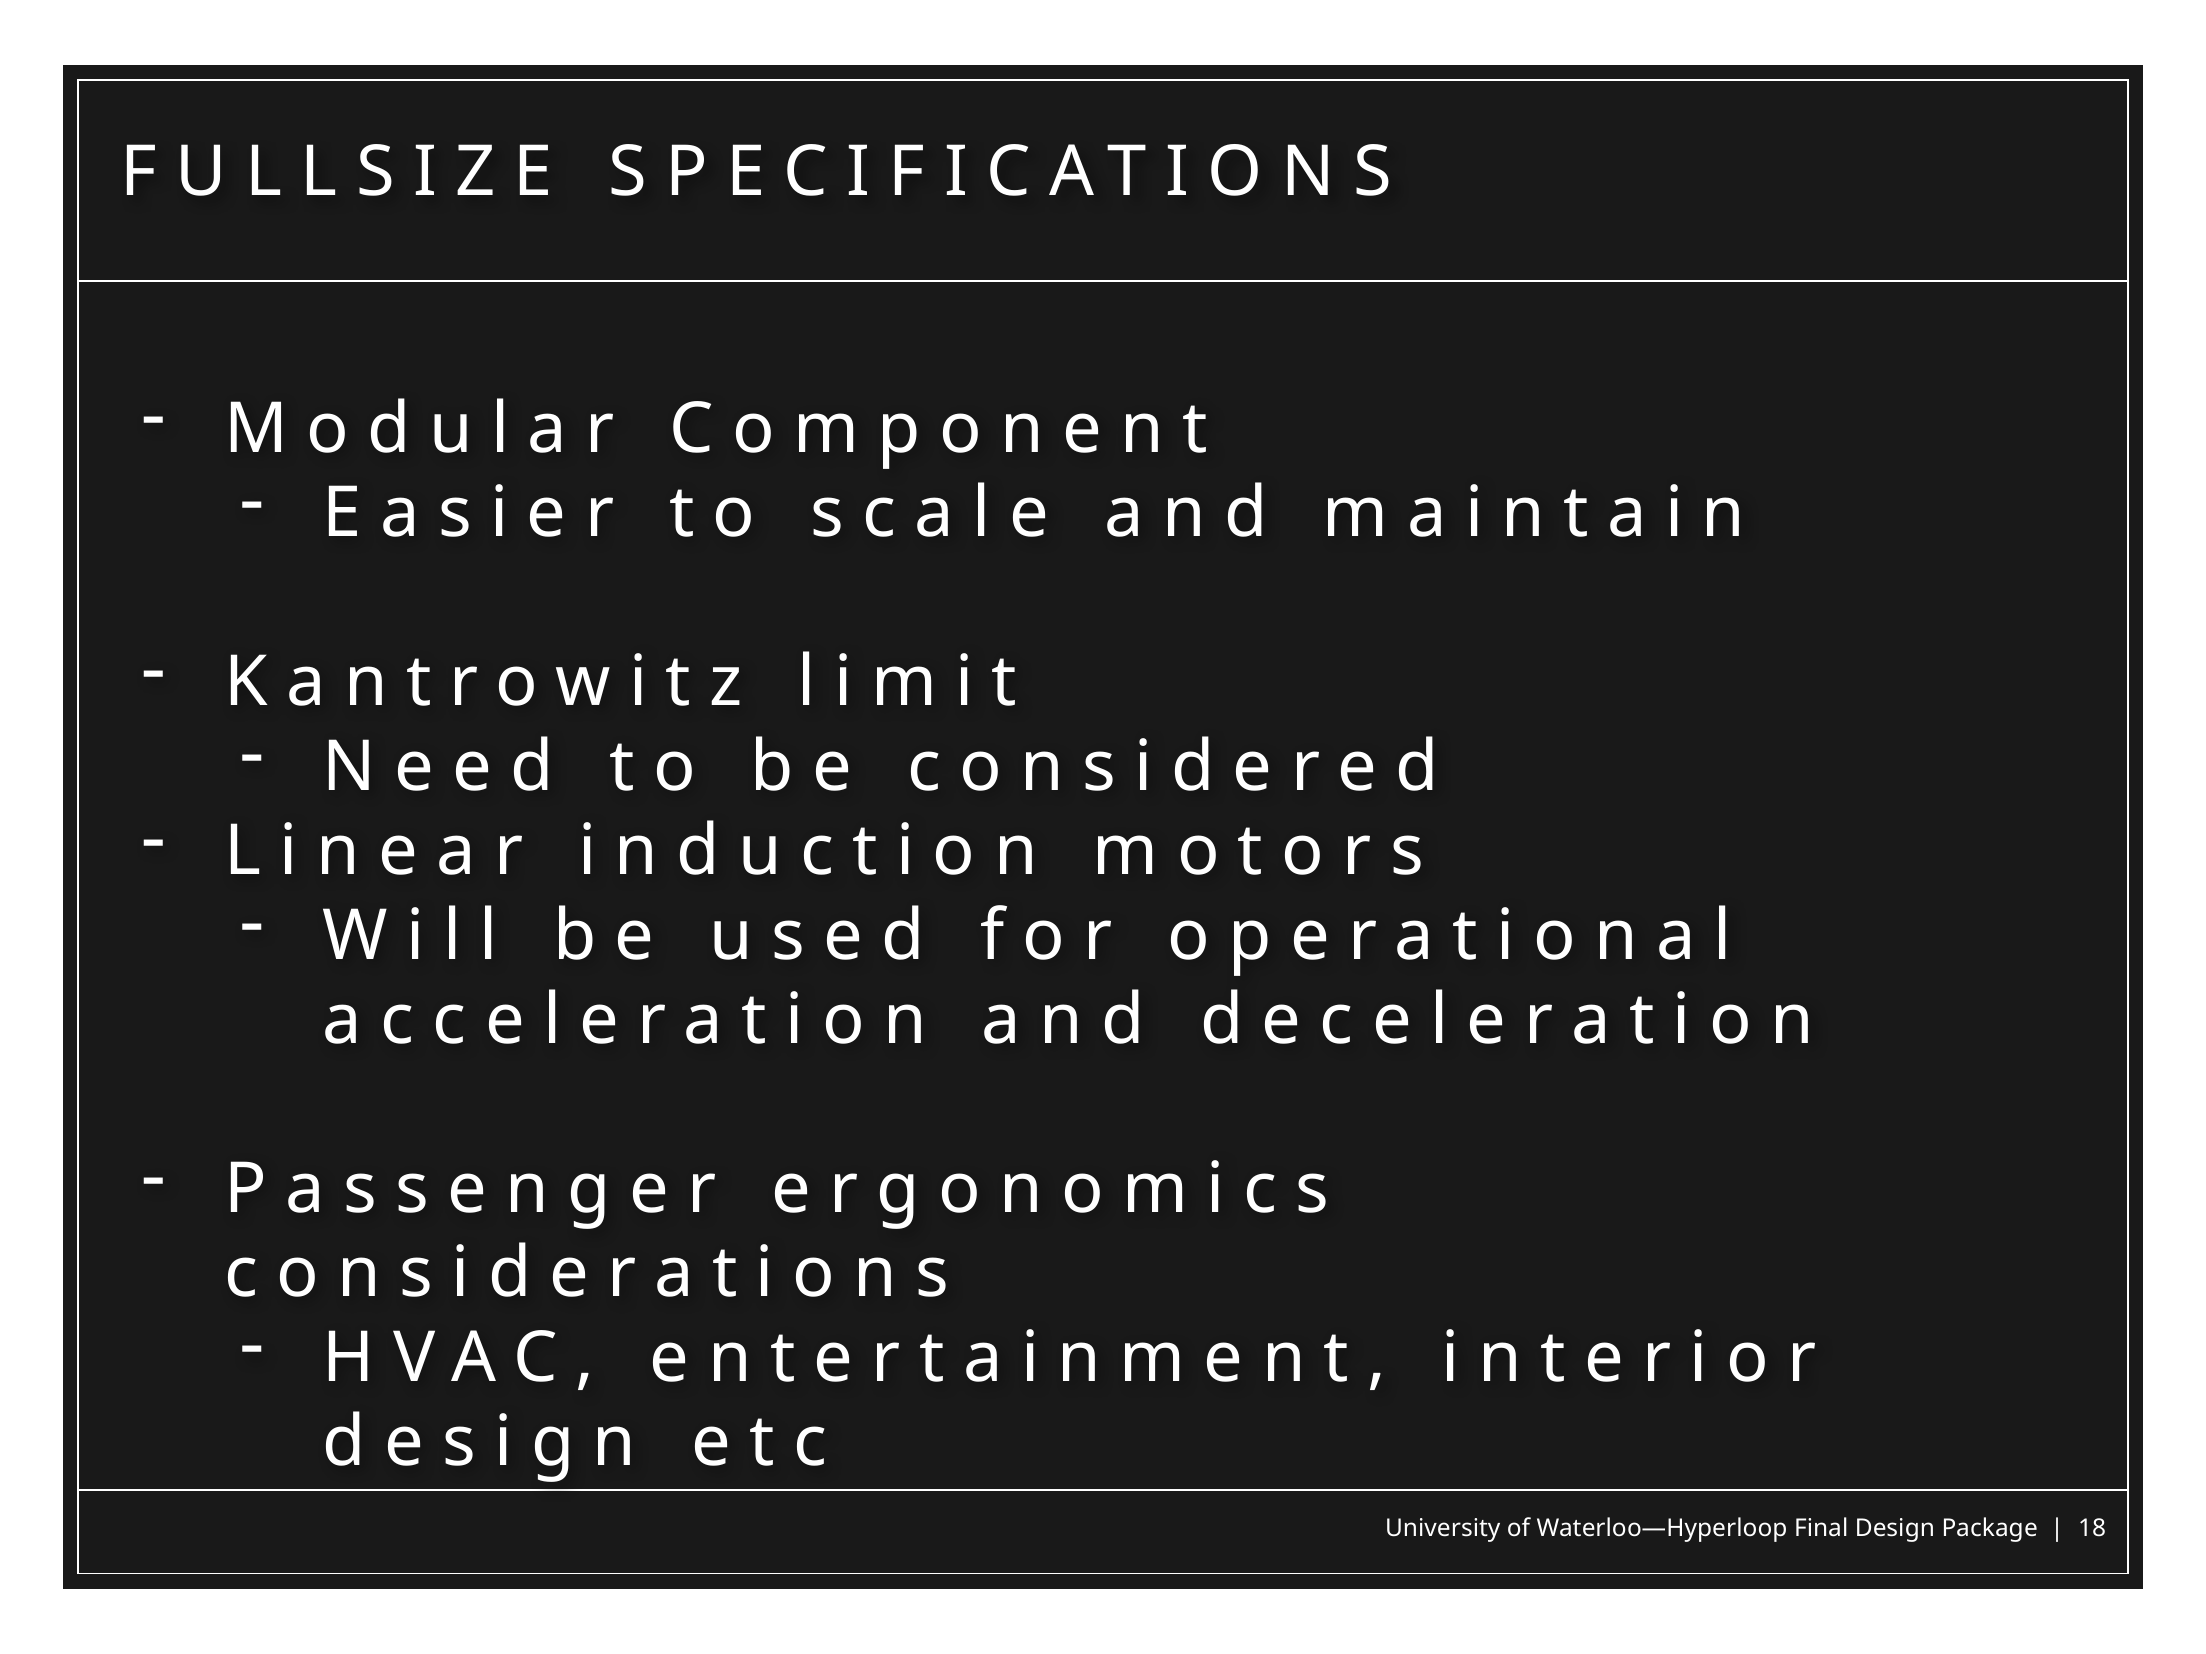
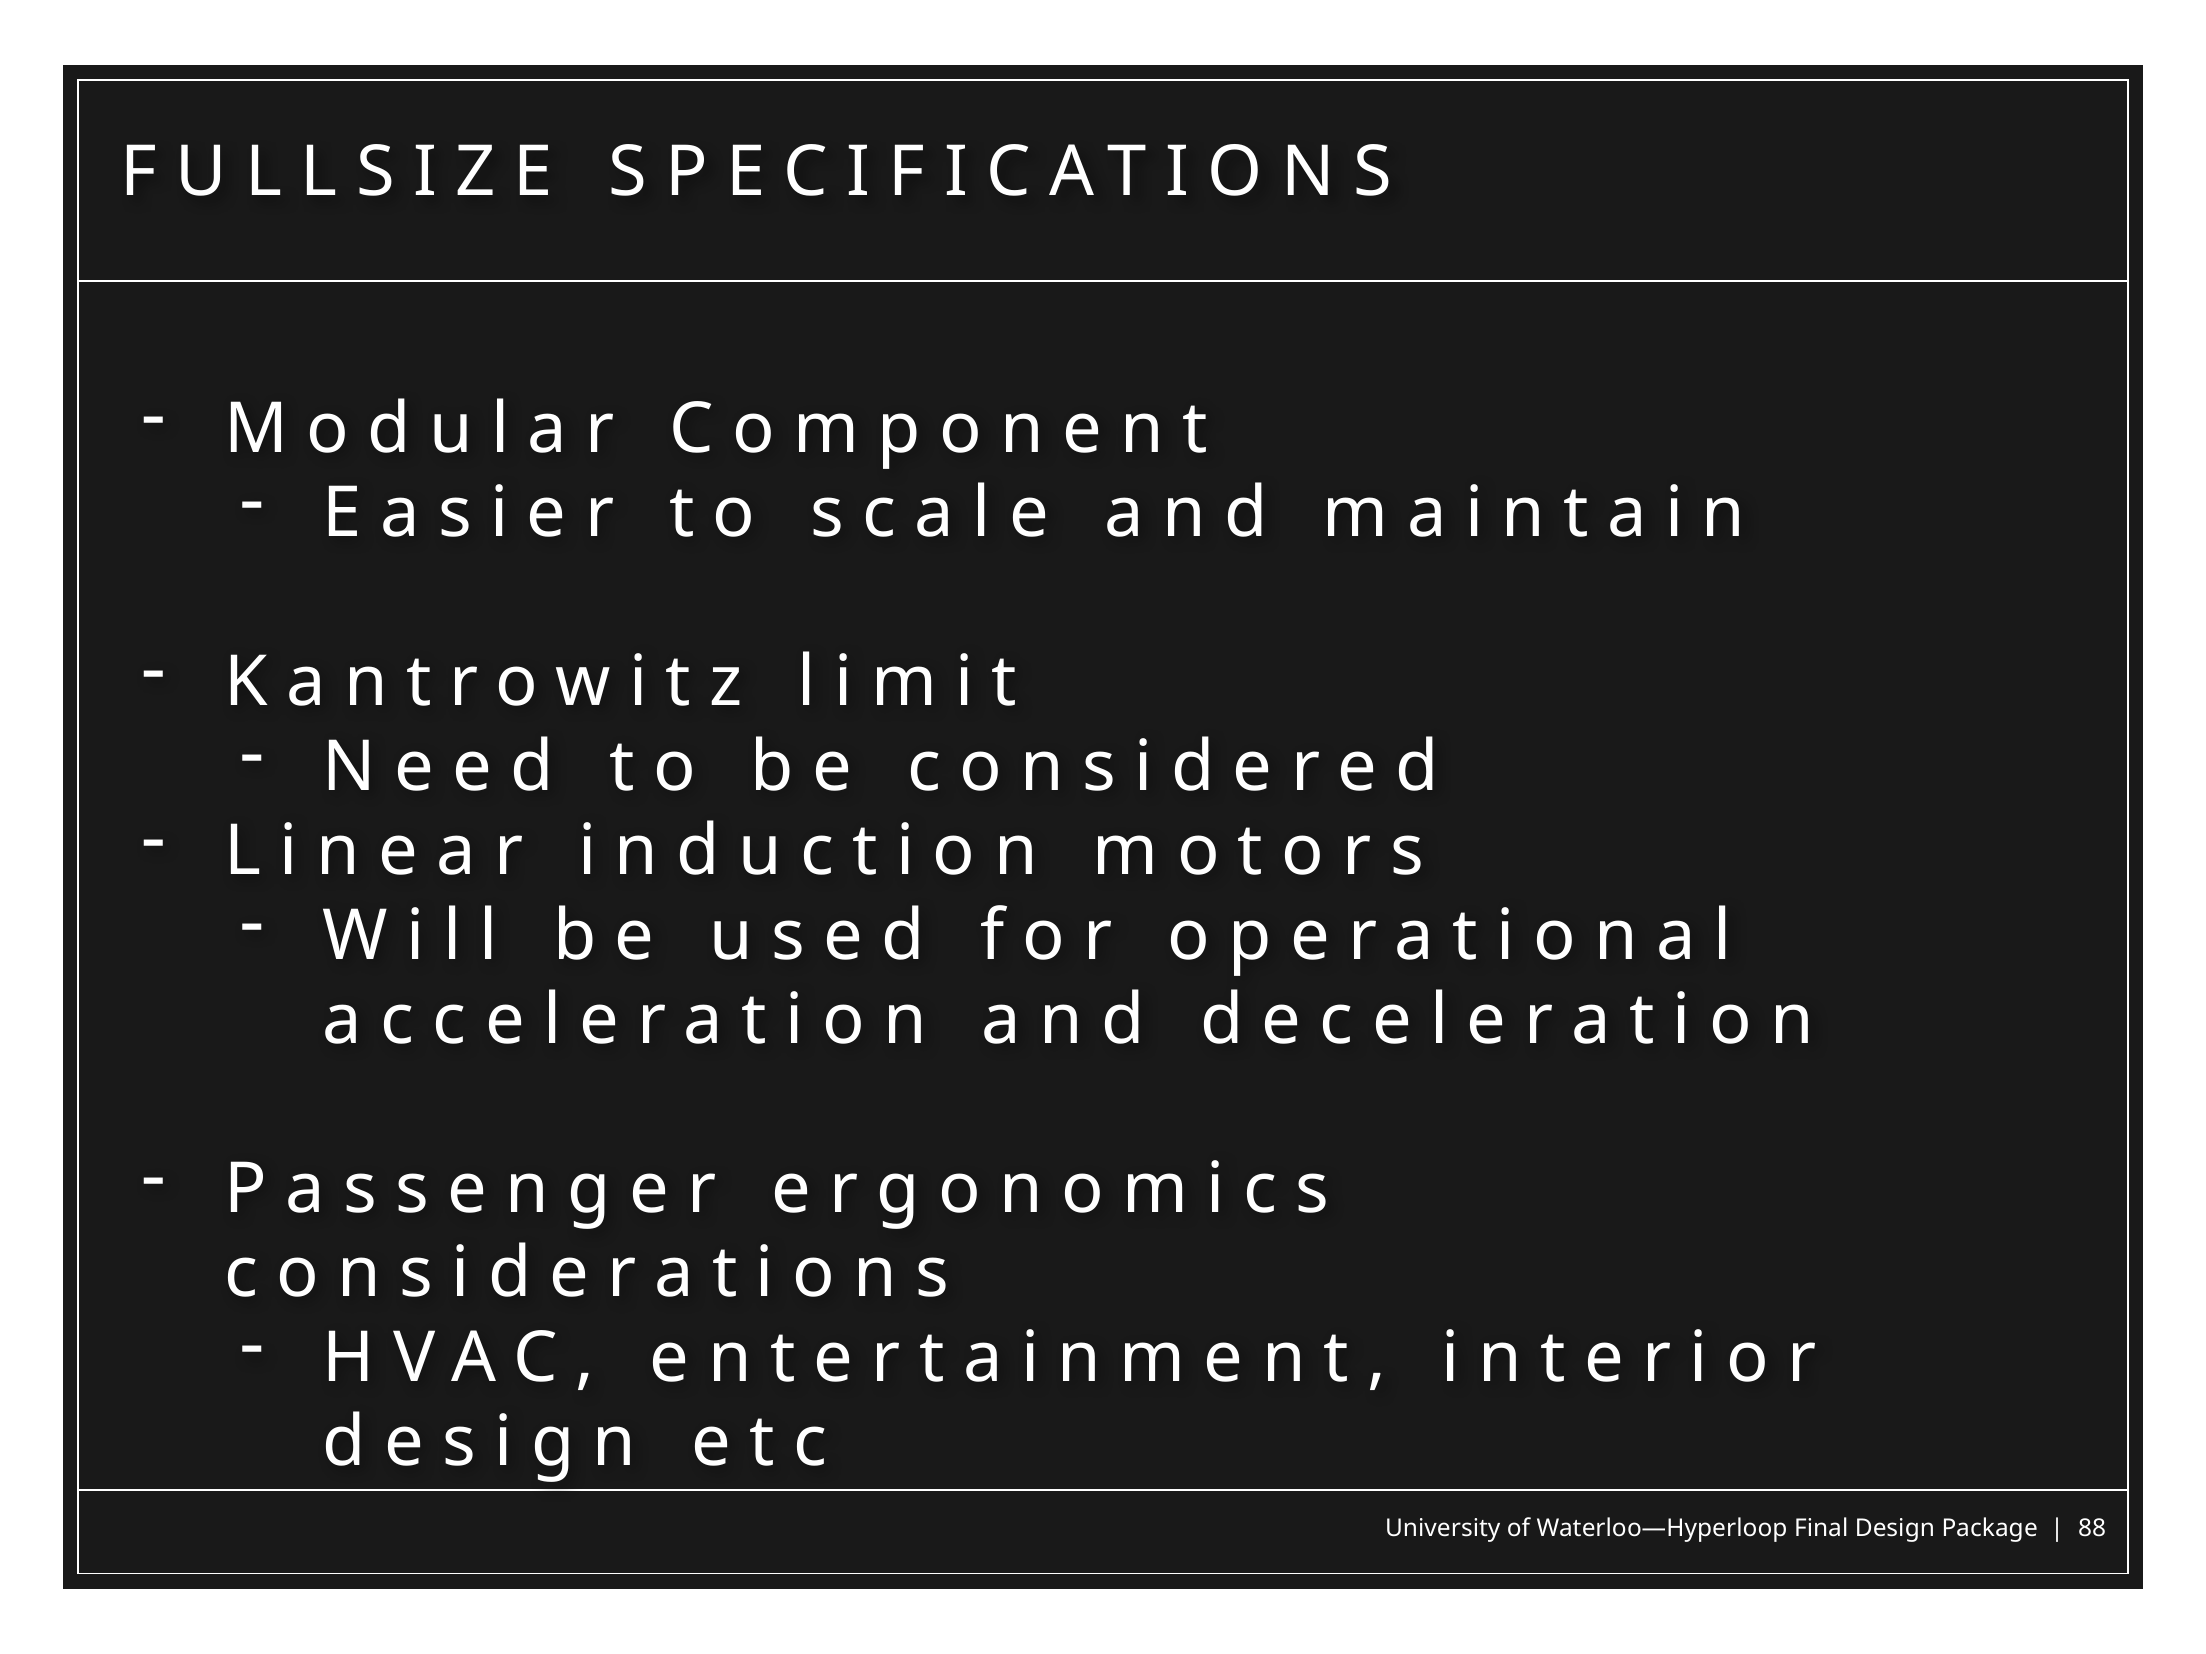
18: 18 -> 88
